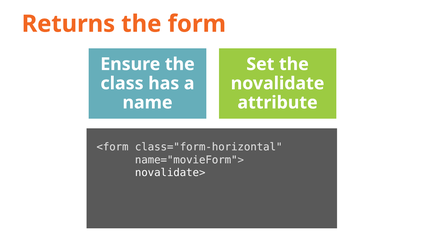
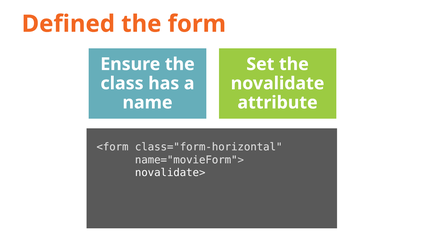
Returns: Returns -> Defined
